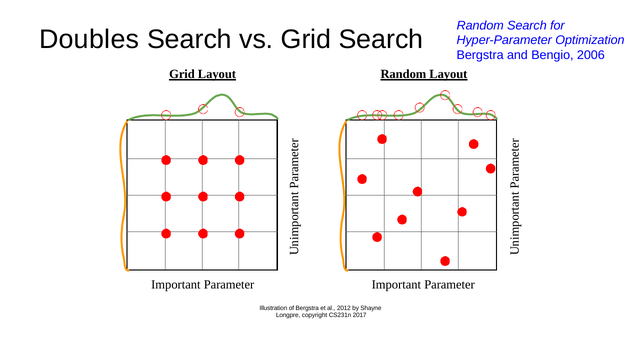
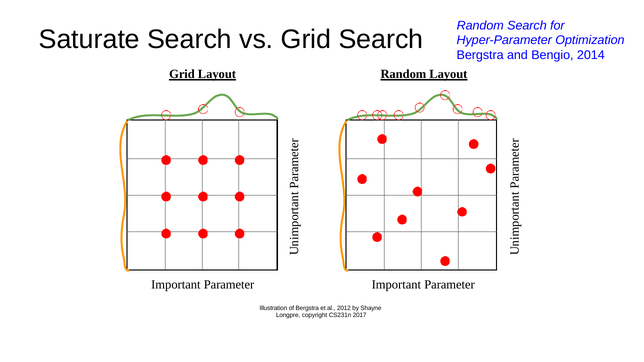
Doubles: Doubles -> Saturate
2006: 2006 -> 2014
